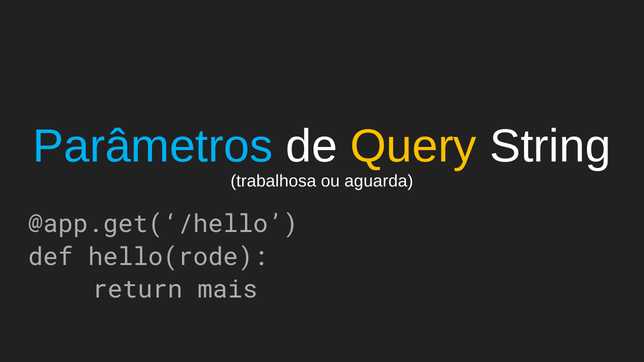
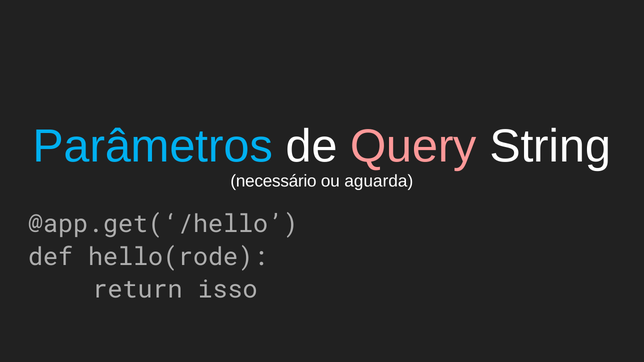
Query colour: yellow -> pink
trabalhosa: trabalhosa -> necessário
mais: mais -> isso
